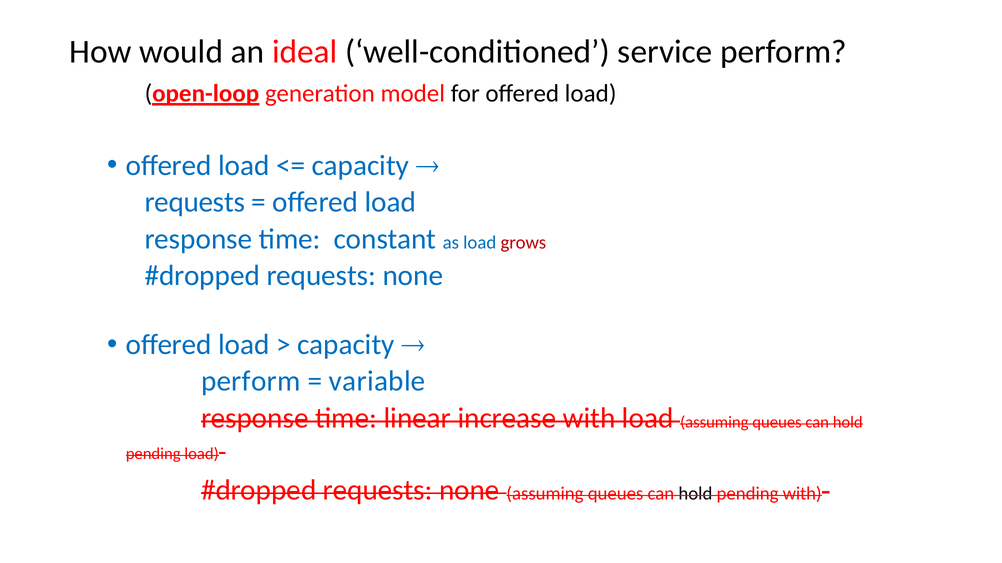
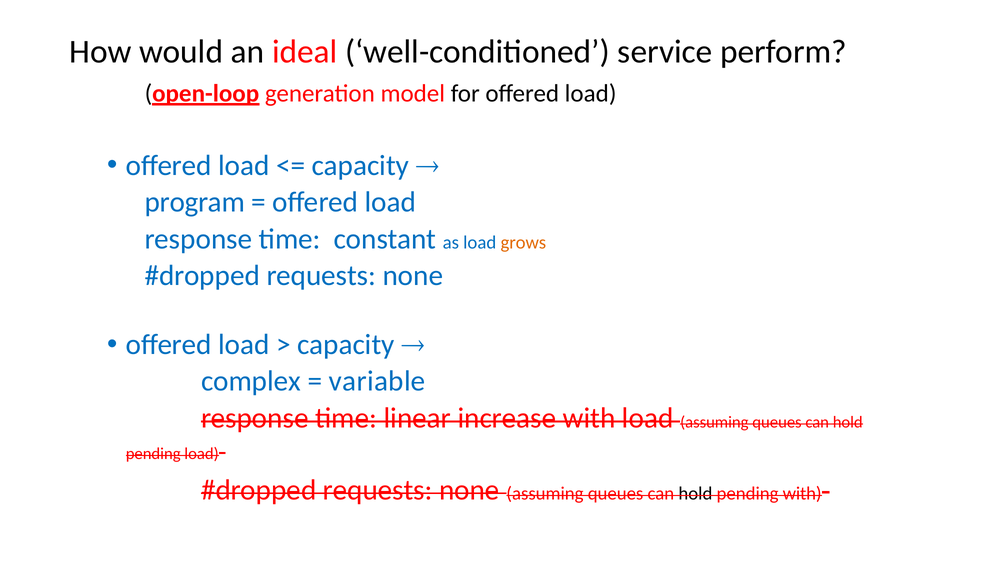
requests at (195, 202): requests -> program
grows colour: red -> orange
perform at (251, 382): perform -> complex
